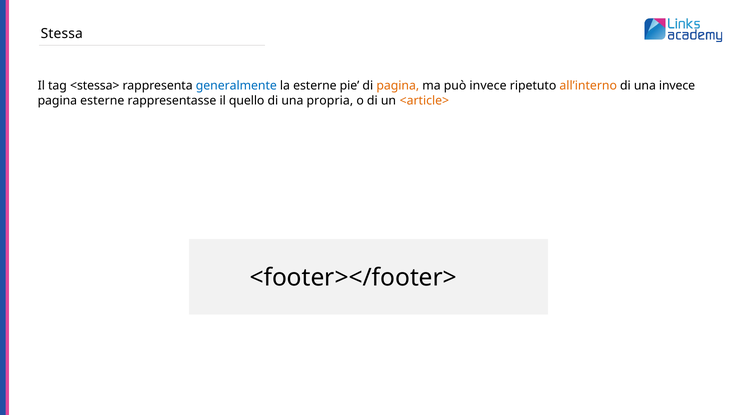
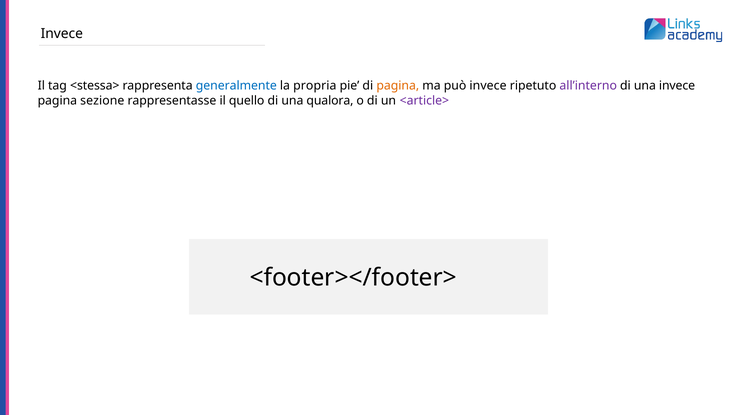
Stessa at (62, 34): Stessa -> Invece
la esterne: esterne -> propria
all’interno colour: orange -> purple
pagina esterne: esterne -> sezione
propria: propria -> qualora
<article> colour: orange -> purple
